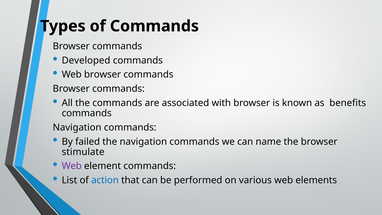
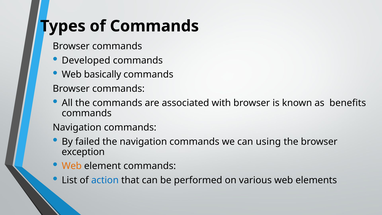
Web browser: browser -> basically
name: name -> using
stimulate: stimulate -> exception
Web at (72, 166) colour: purple -> orange
